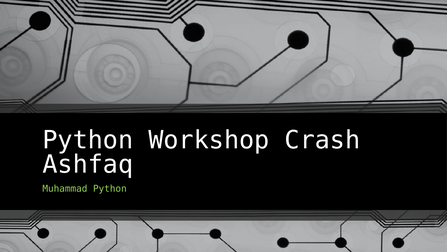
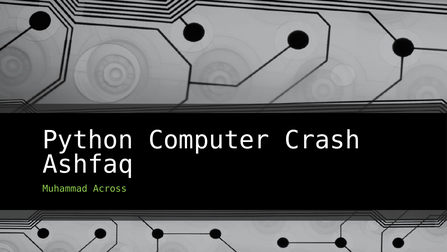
Workshop: Workshop -> Computer
Muhammad Python: Python -> Across
